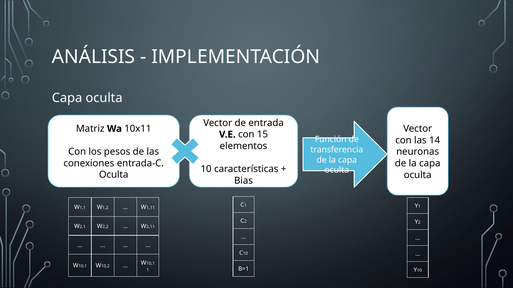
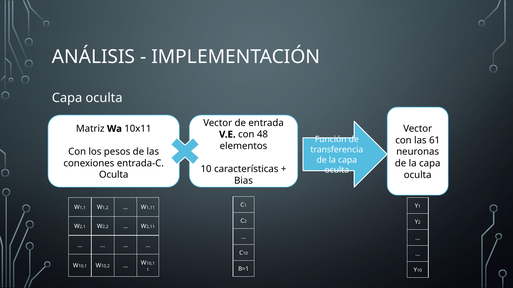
15: 15 -> 48
14: 14 -> 61
